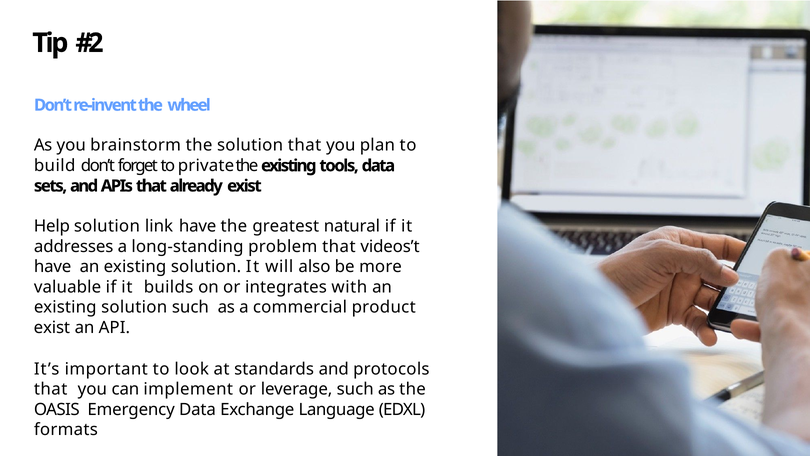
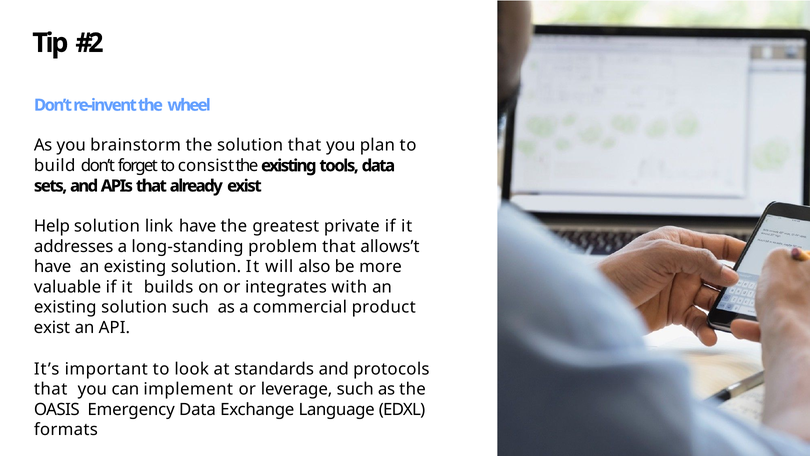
private: private -> consist
natural: natural -> private
videos’t: videos’t -> allows’t
